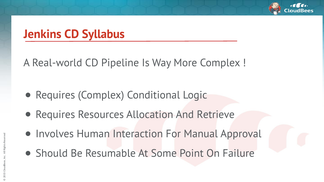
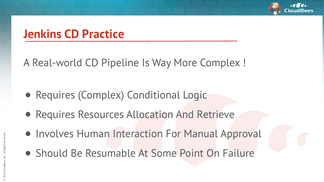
Syllabus: Syllabus -> Practice
